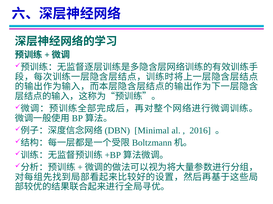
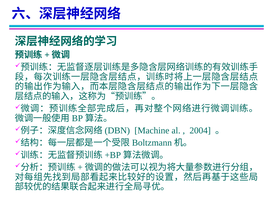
Minimal: Minimal -> Machine
2016: 2016 -> 2004
